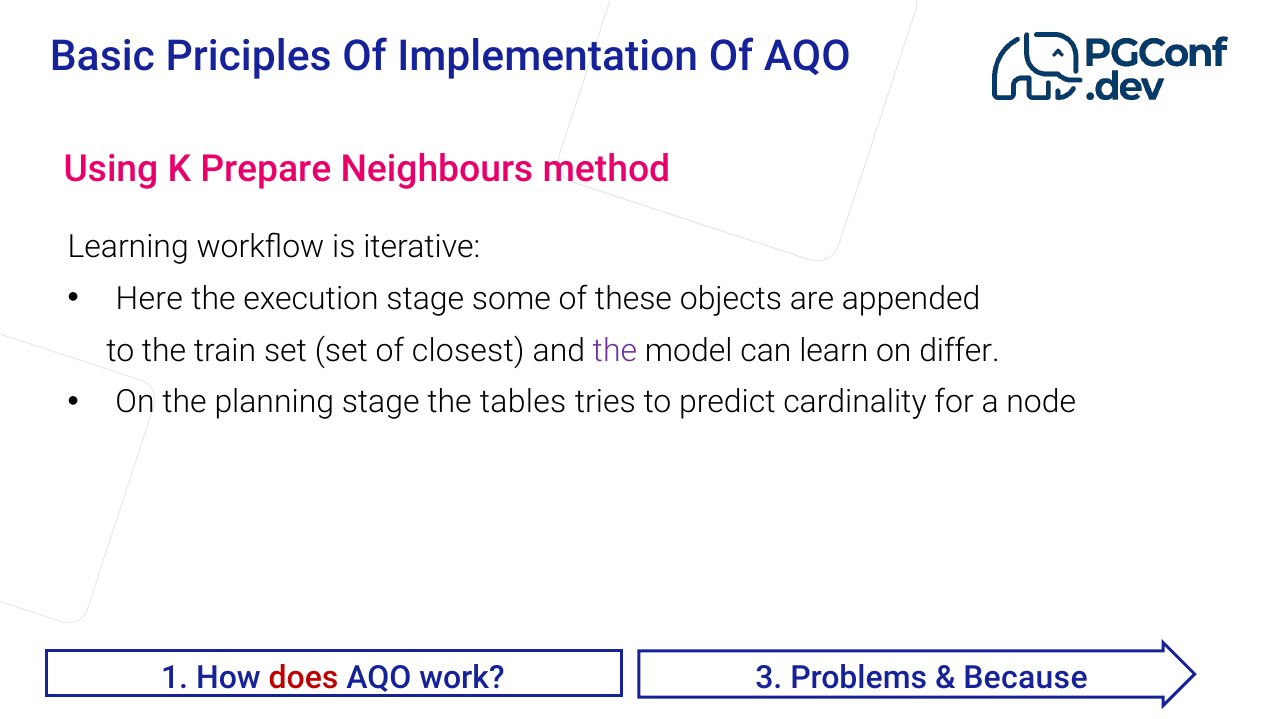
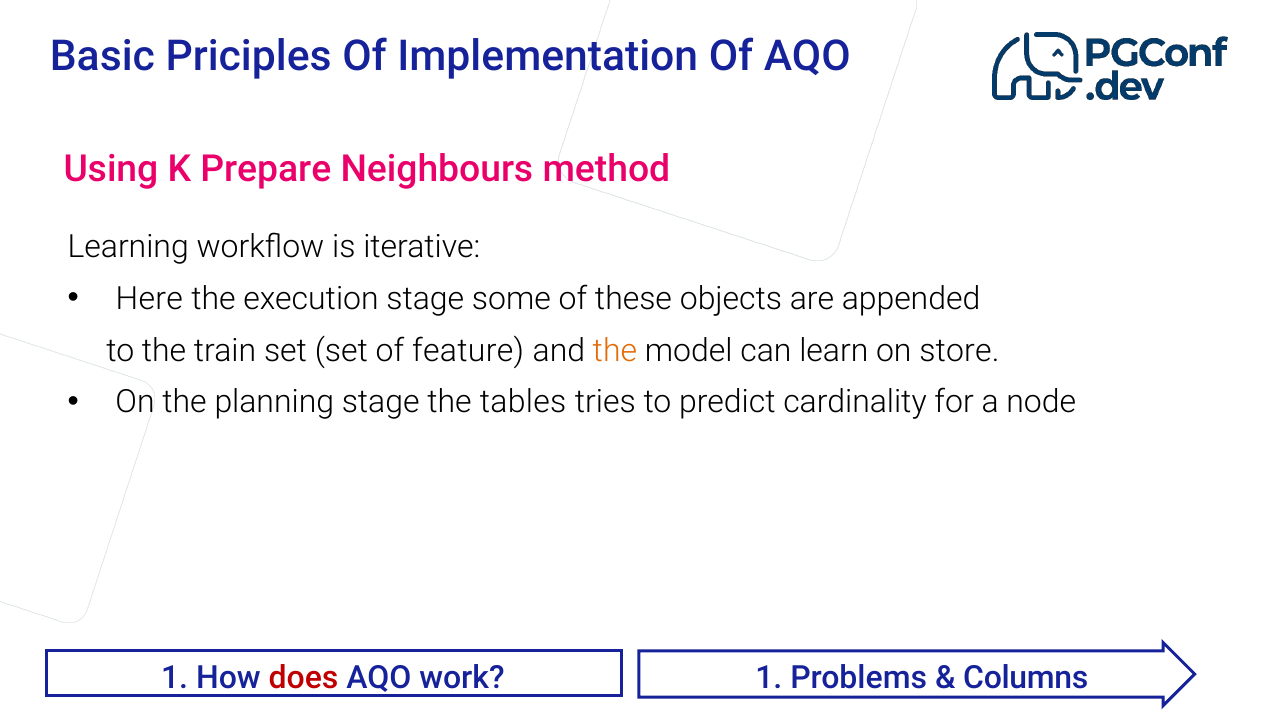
closest: closest -> feature
the at (615, 351) colour: purple -> orange
differ: differ -> store
work 3: 3 -> 1
Because: Because -> Columns
